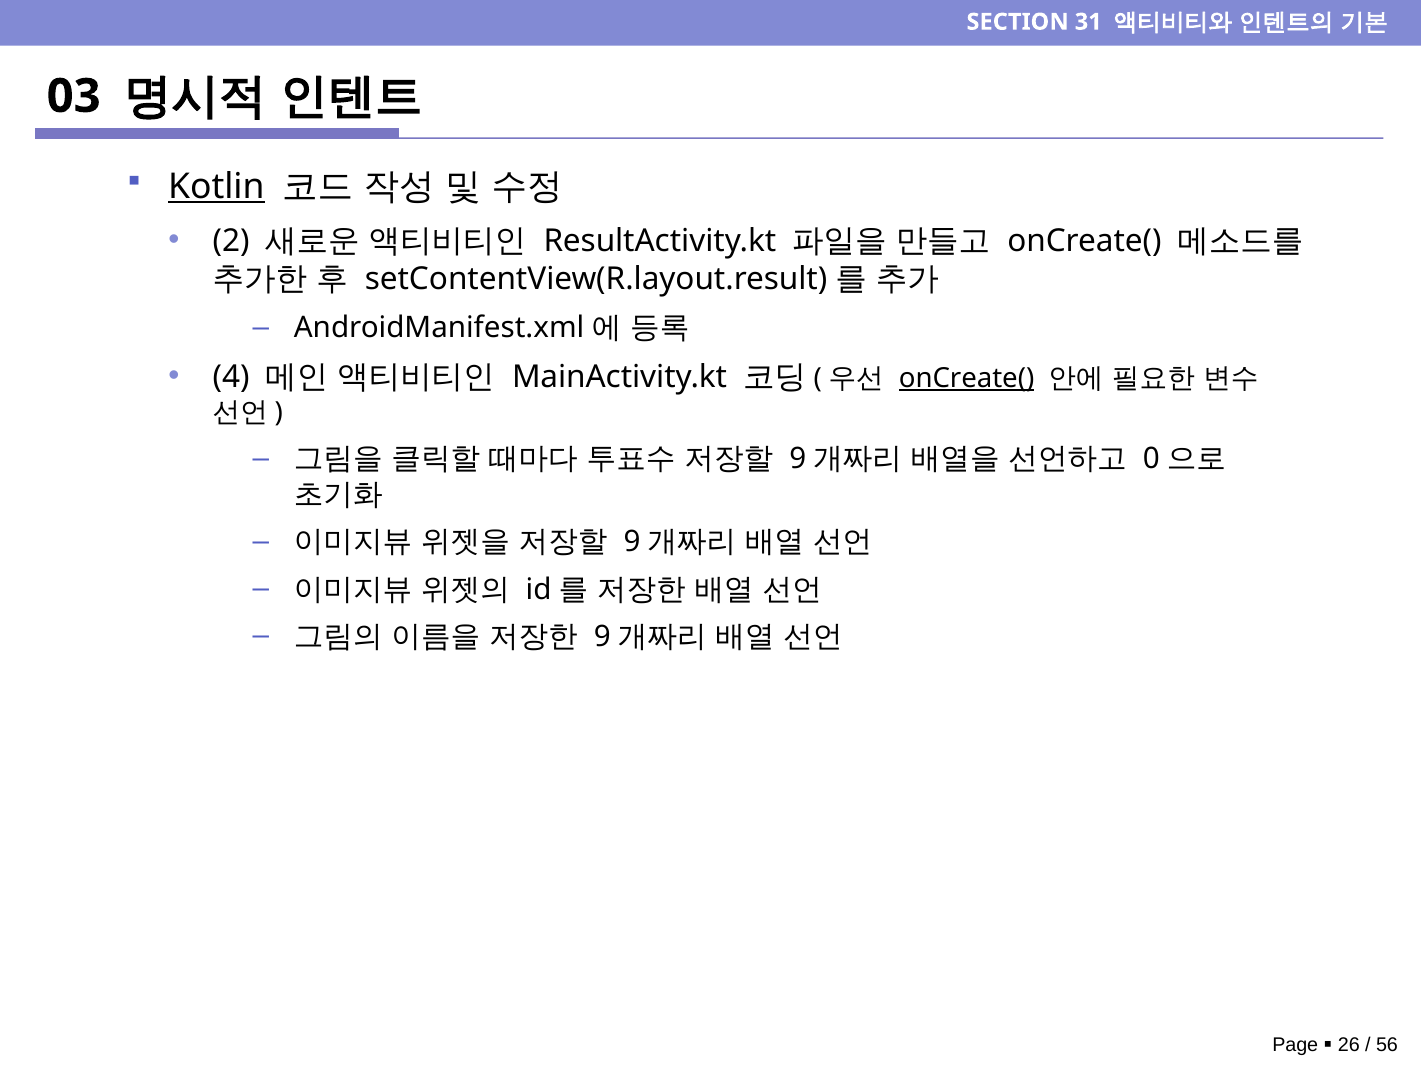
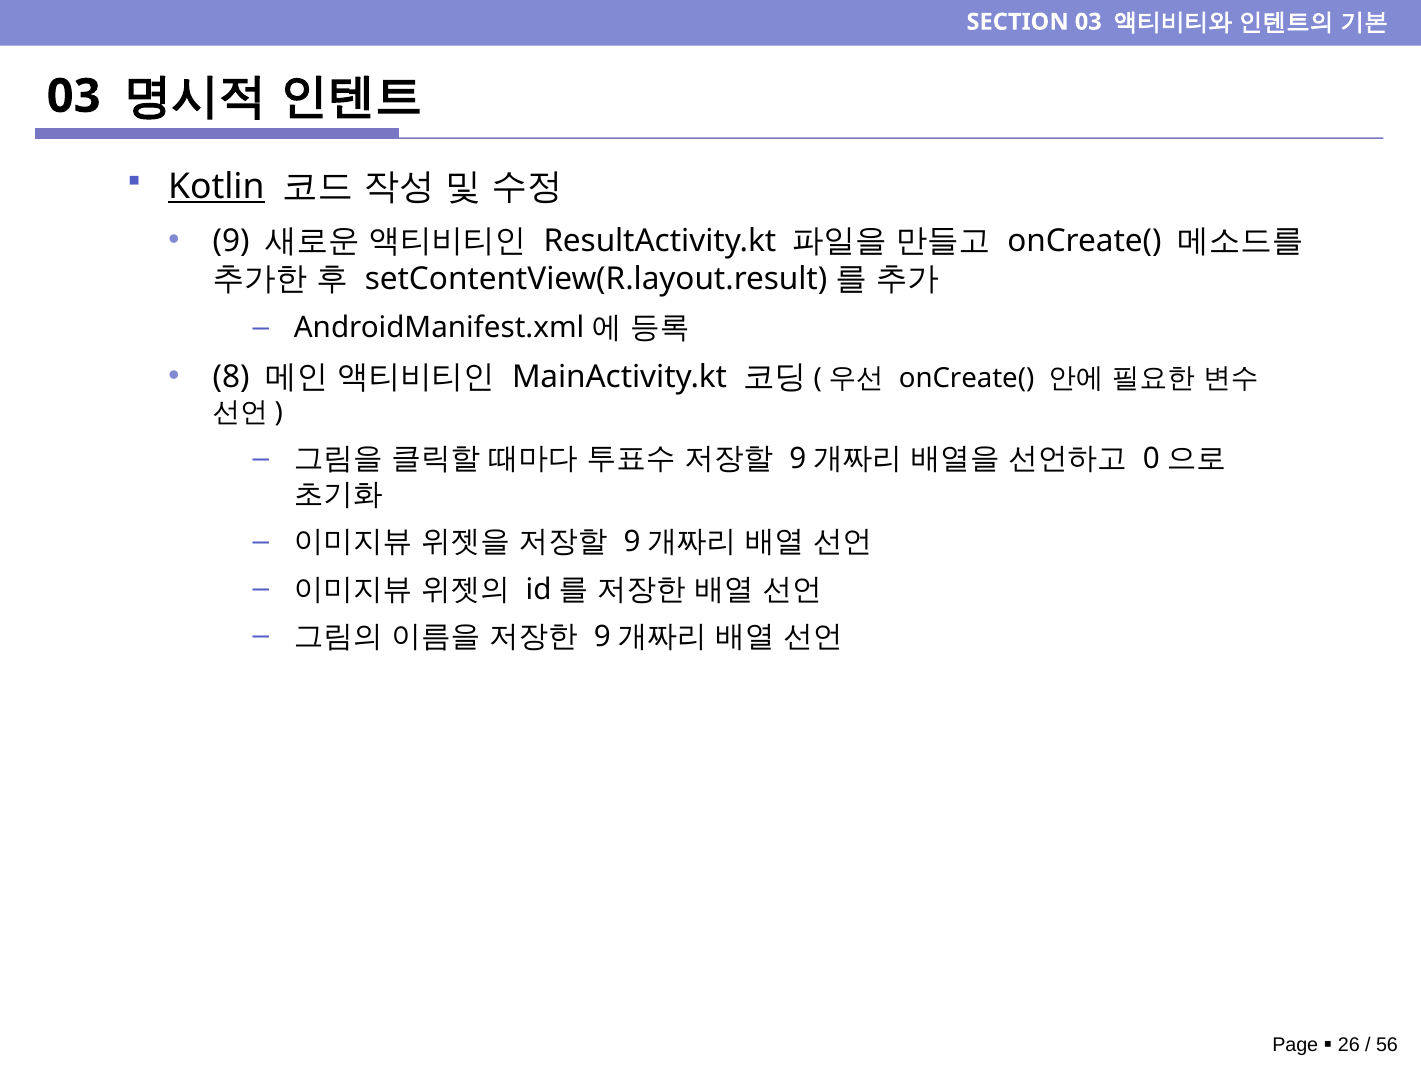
SECTION 31: 31 -> 03
2: 2 -> 9
4: 4 -> 8
onCreate( at (967, 378) underline: present -> none
